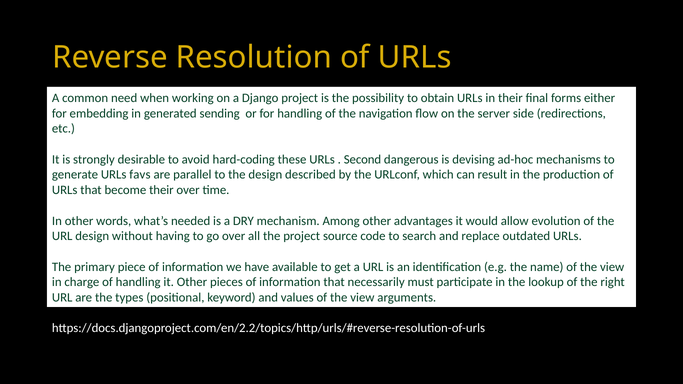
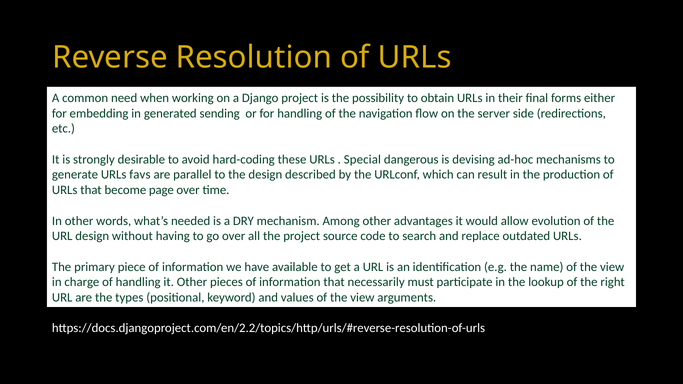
Second: Second -> Special
become their: their -> page
